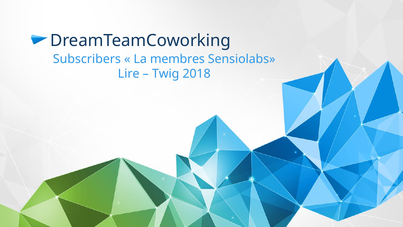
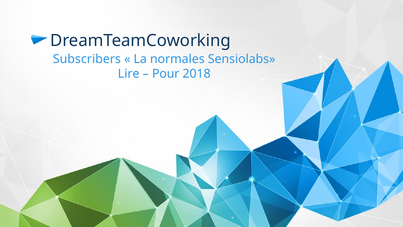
membres: membres -> normales
Twig: Twig -> Pour
